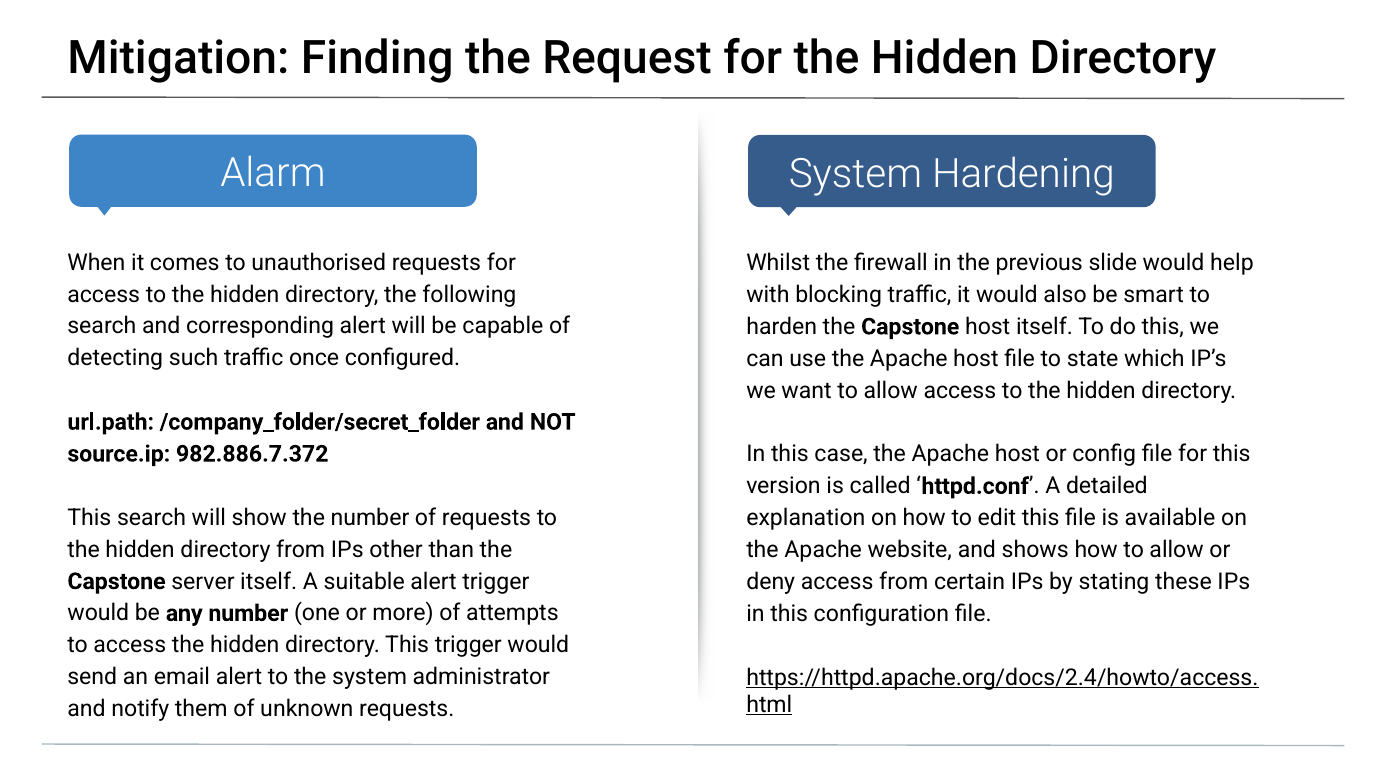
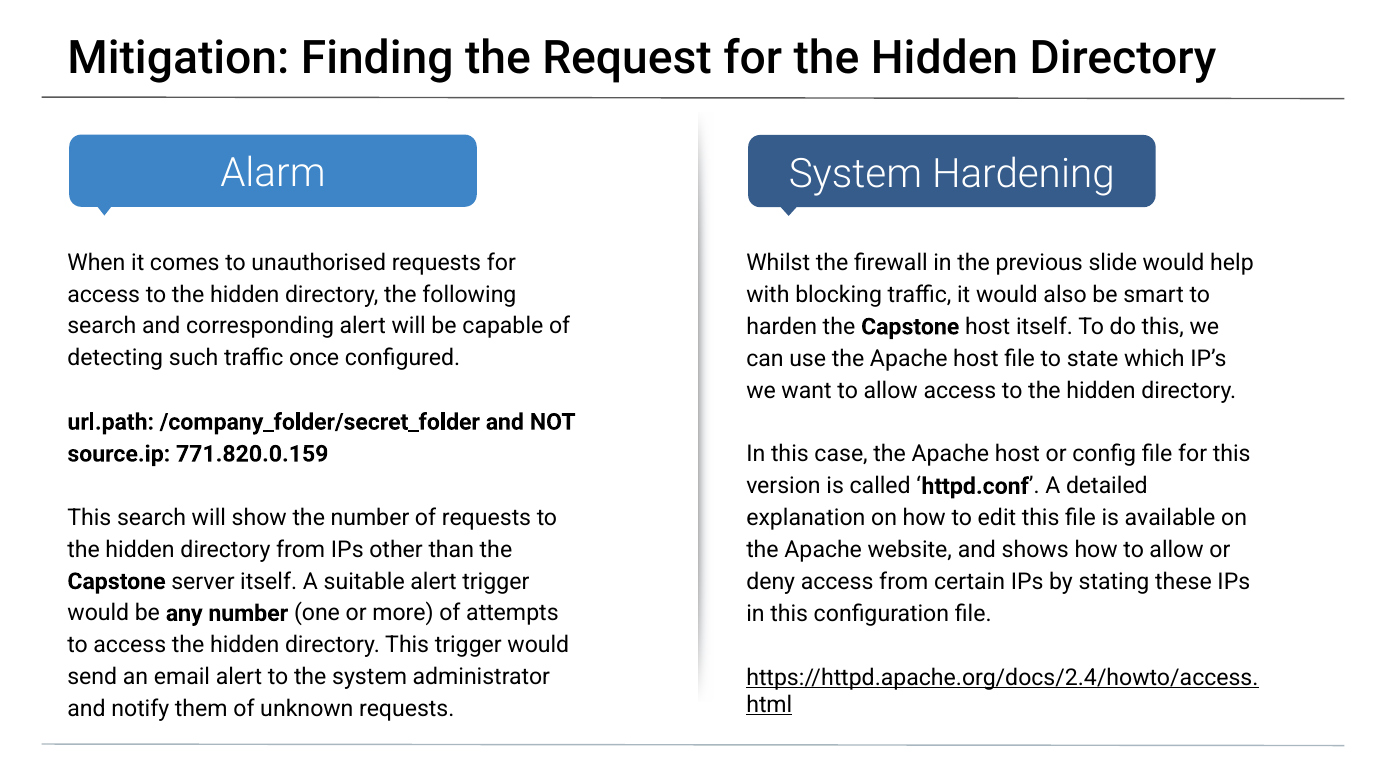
982.886.7.372: 982.886.7.372 -> 771.820.0.159
